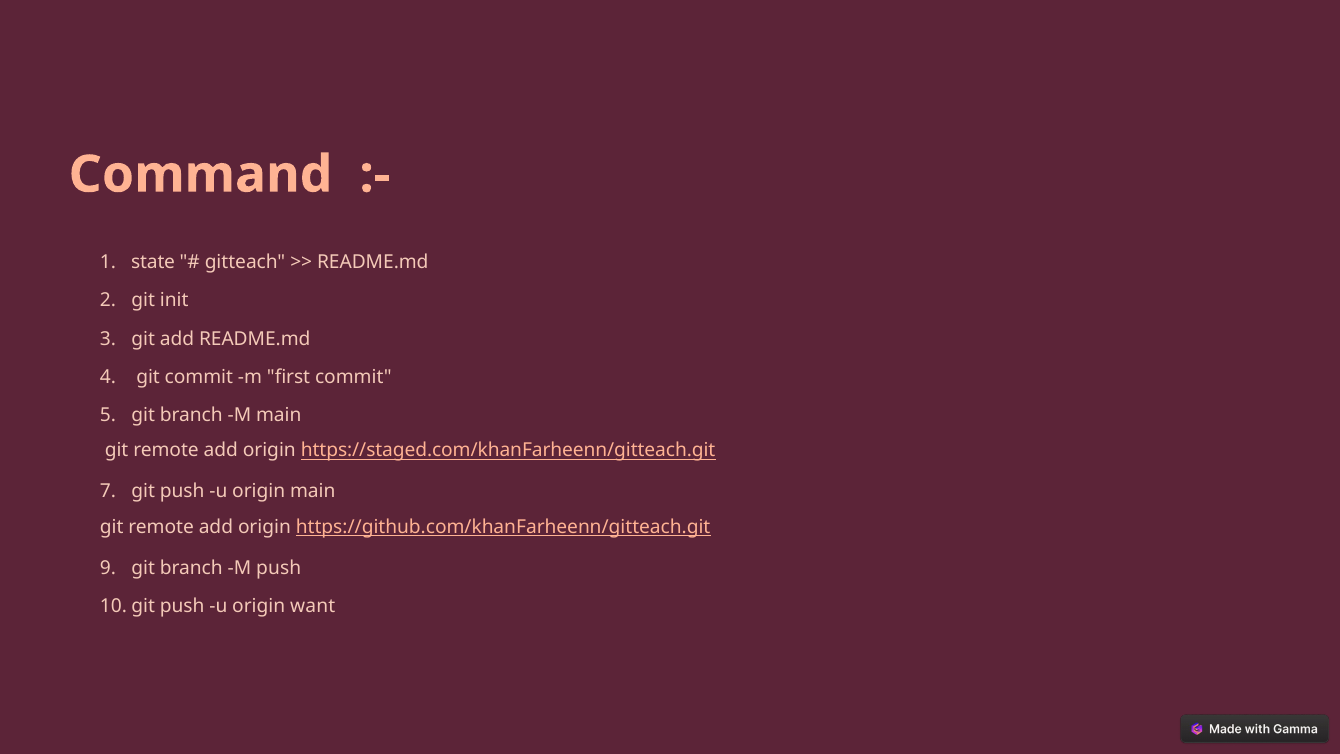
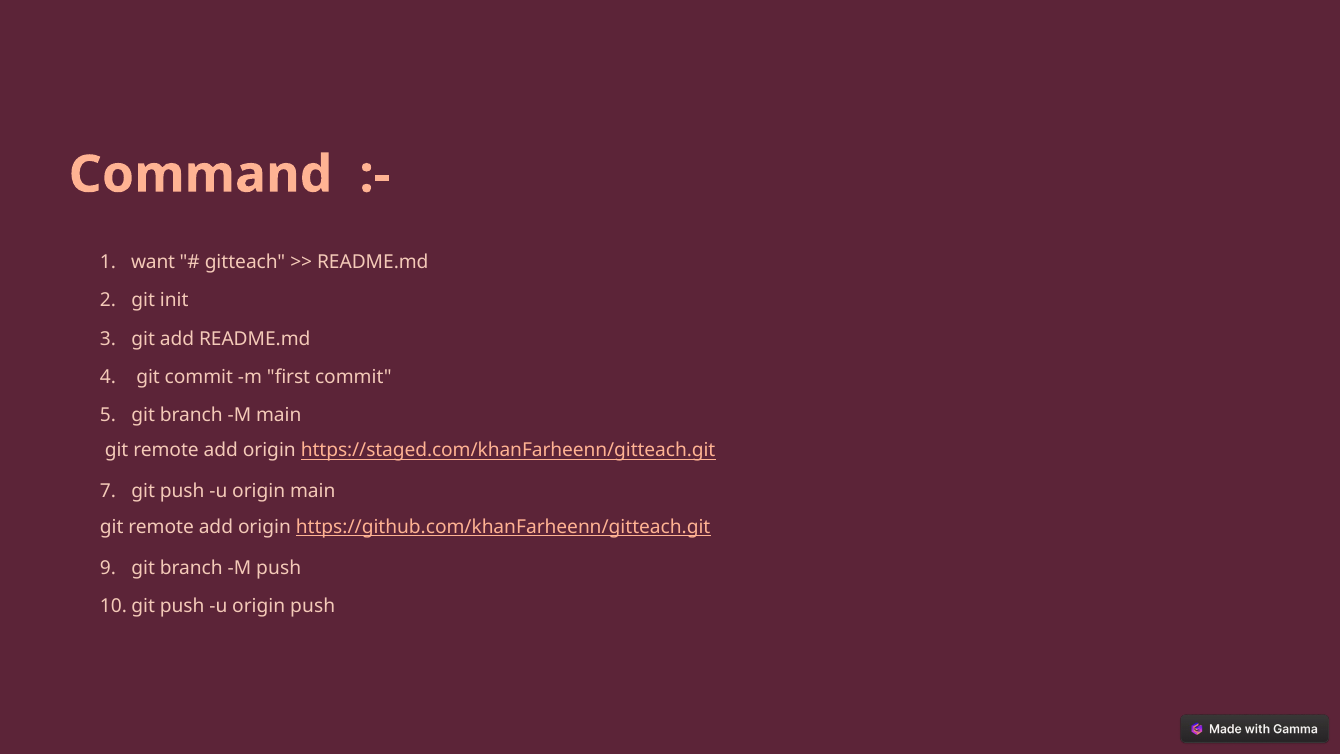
state: state -> want
origin want: want -> push
